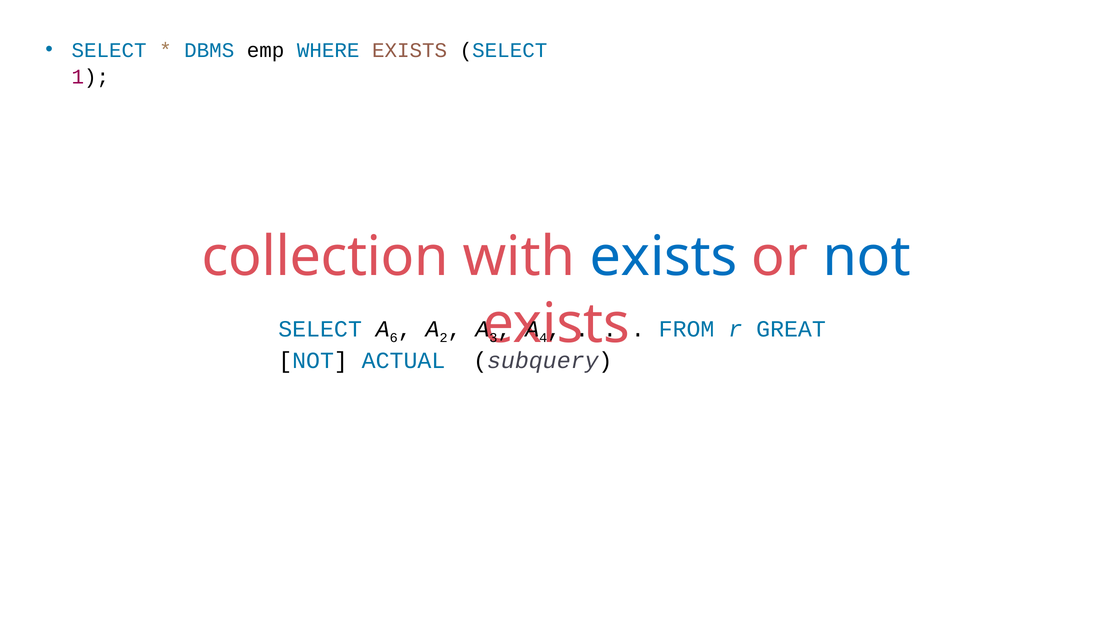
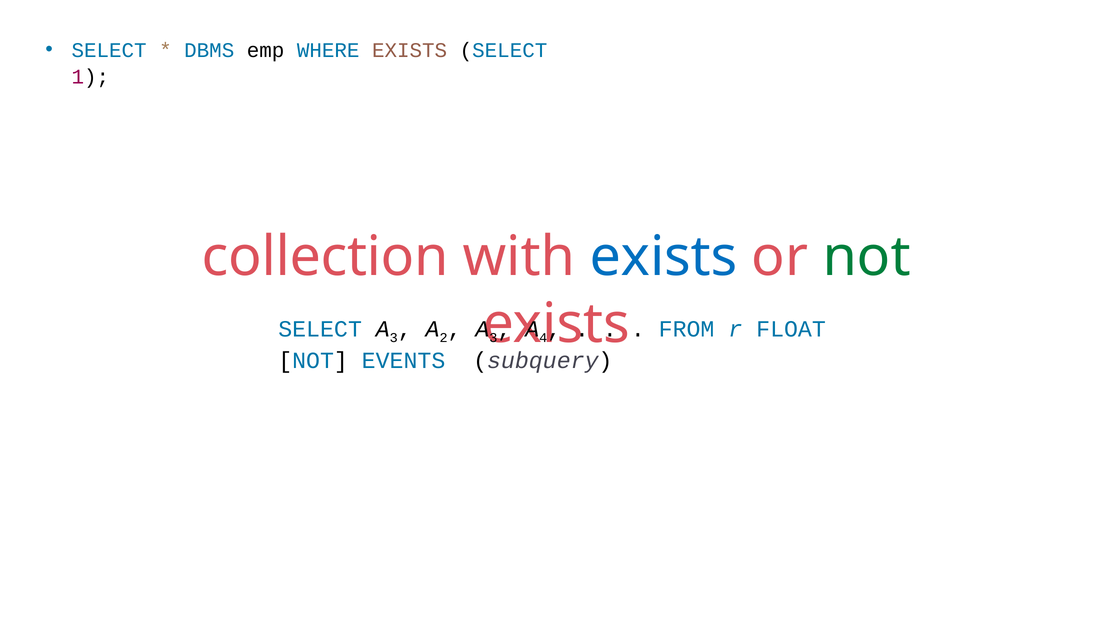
not at (867, 257) colour: blue -> green
6 at (394, 338): 6 -> 3
GREAT: GREAT -> FLOAT
ACTUAL: ACTUAL -> EVENTS
